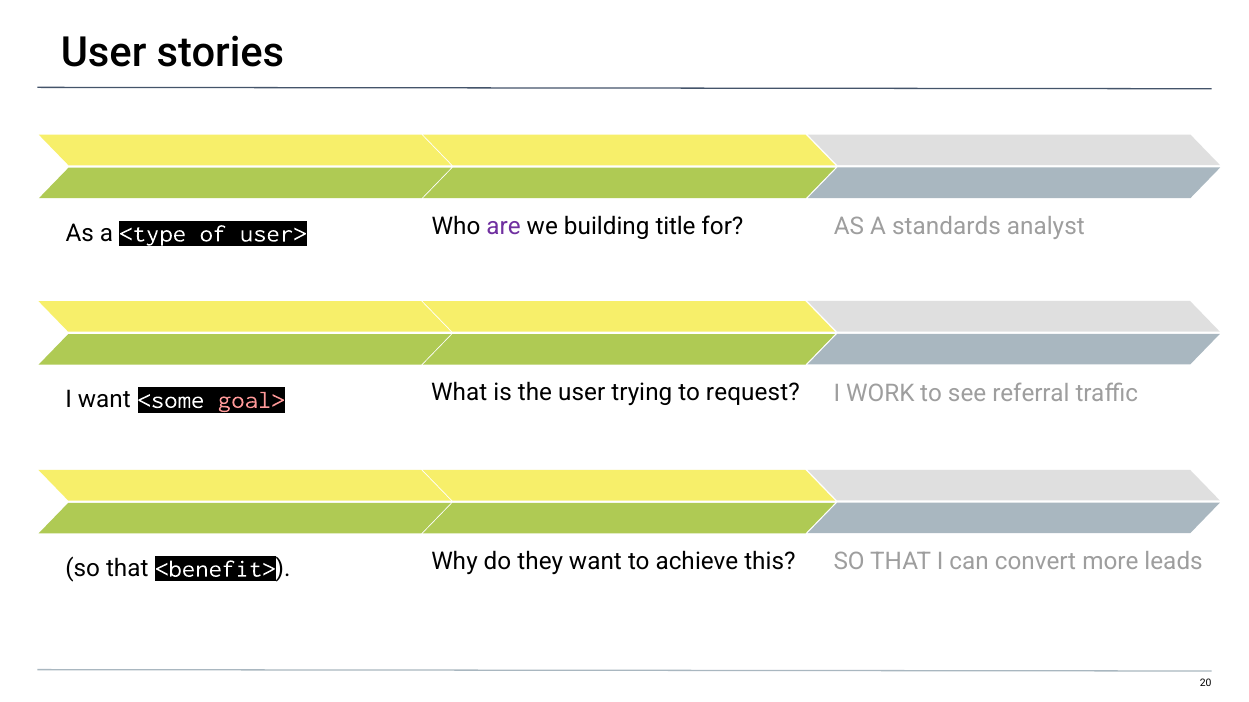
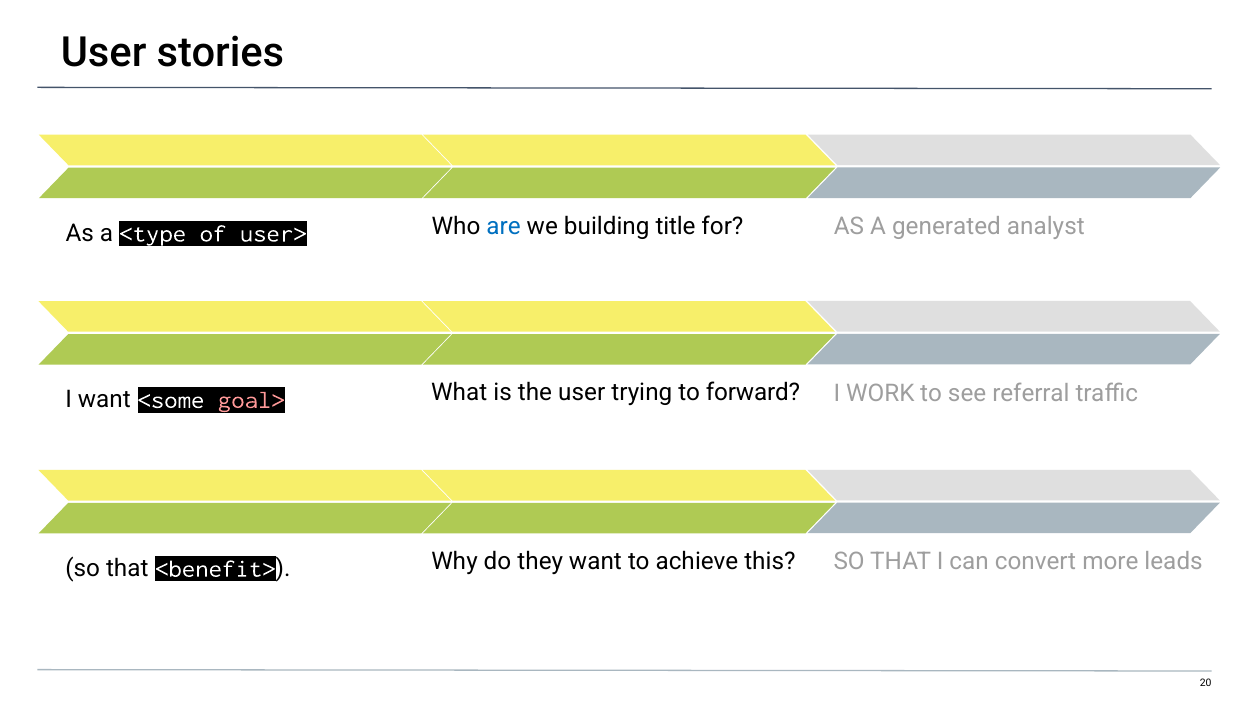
are colour: purple -> blue
standards: standards -> generated
request: request -> forward
